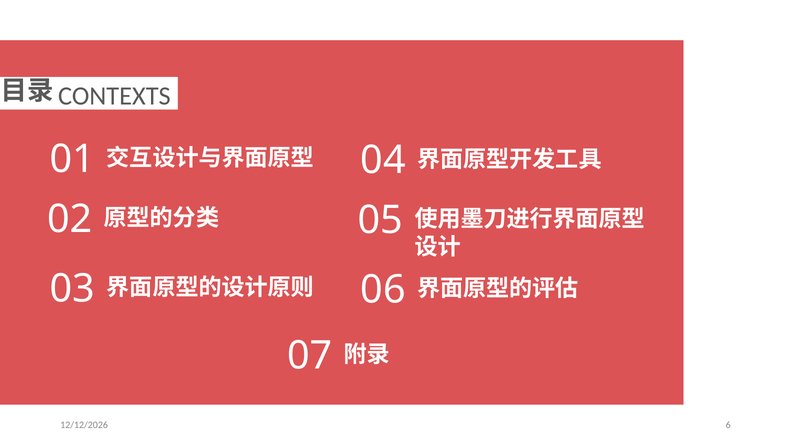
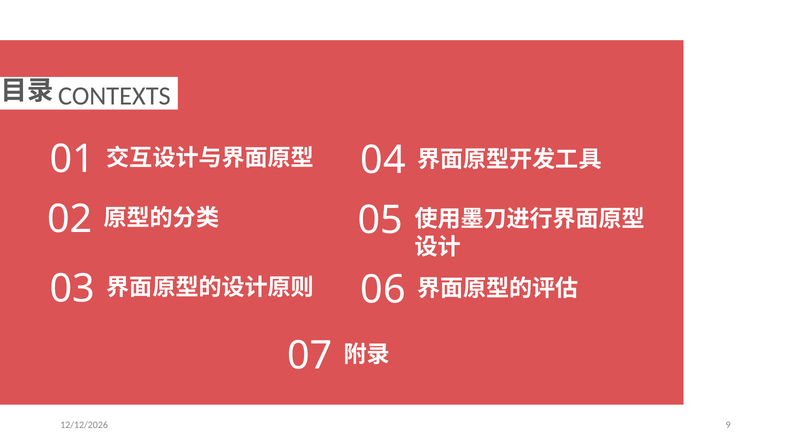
6: 6 -> 9
